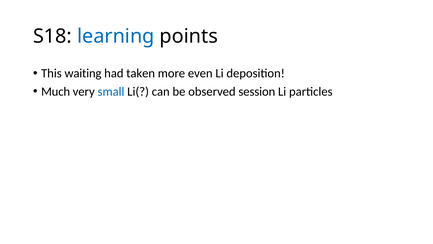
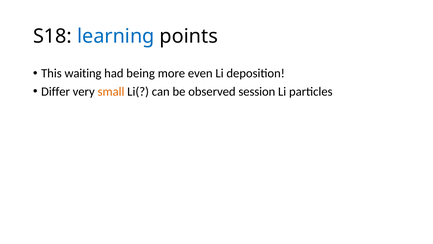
taken: taken -> being
Much: Much -> Differ
small colour: blue -> orange
